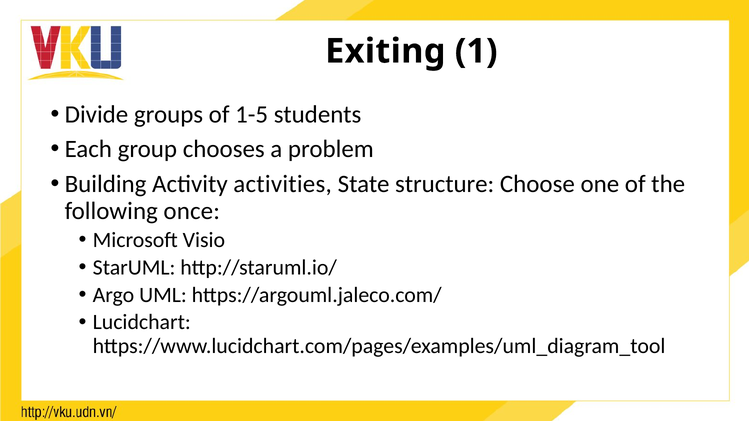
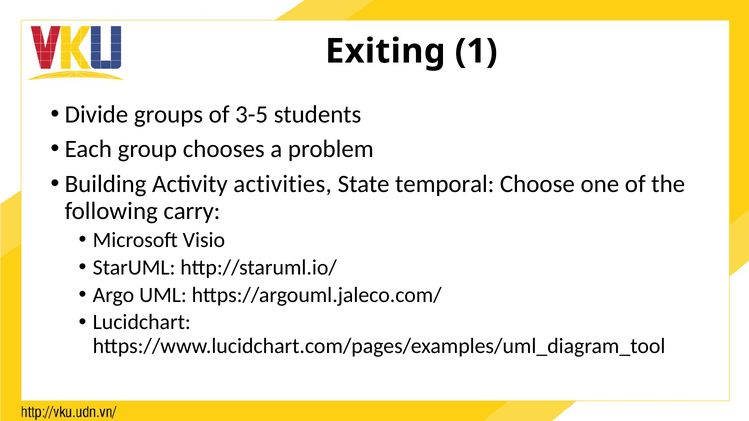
1-5: 1-5 -> 3-5
structure: structure -> temporal
once: once -> carry
